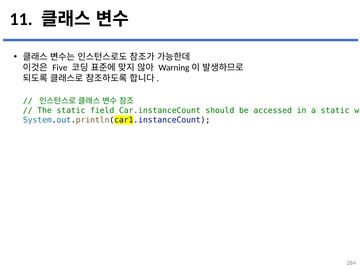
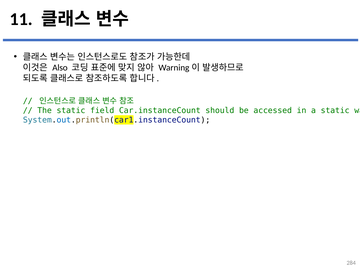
Five: Five -> Also
